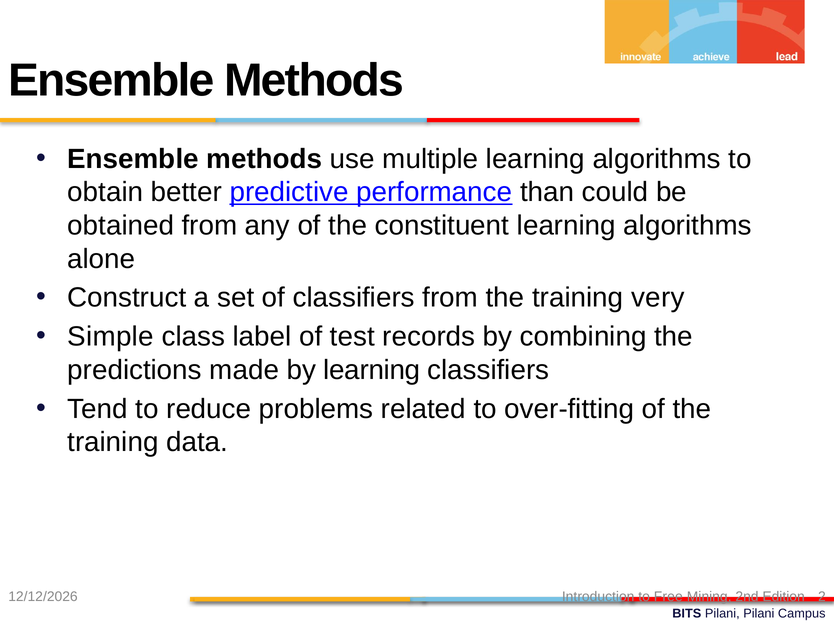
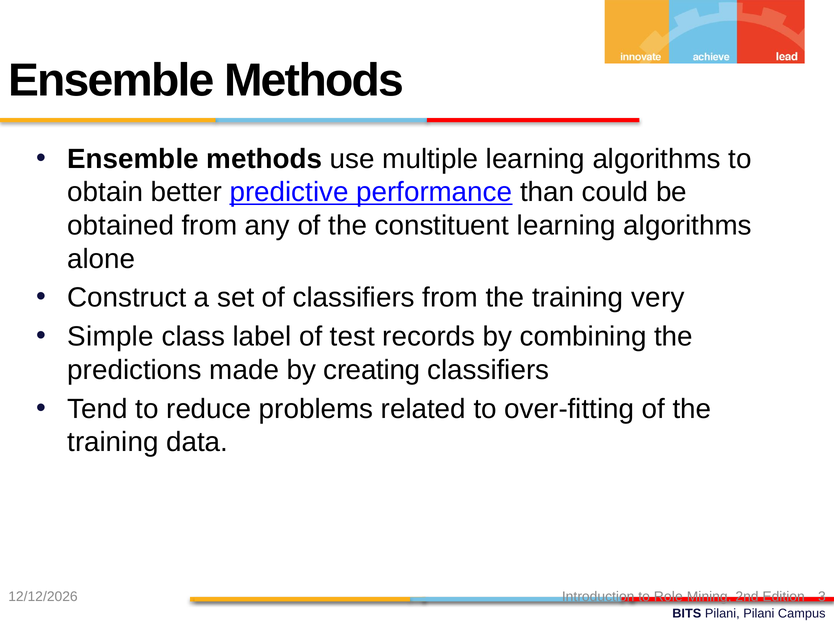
by learning: learning -> creating
Free: Free -> Role
2: 2 -> 3
